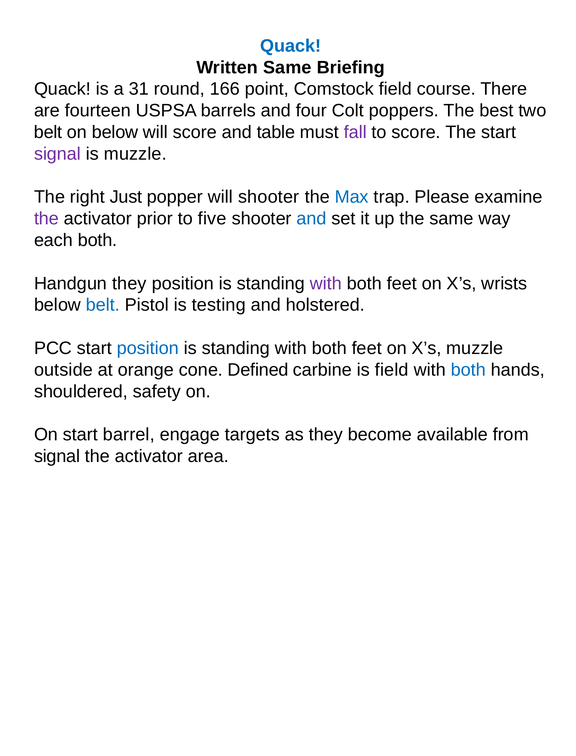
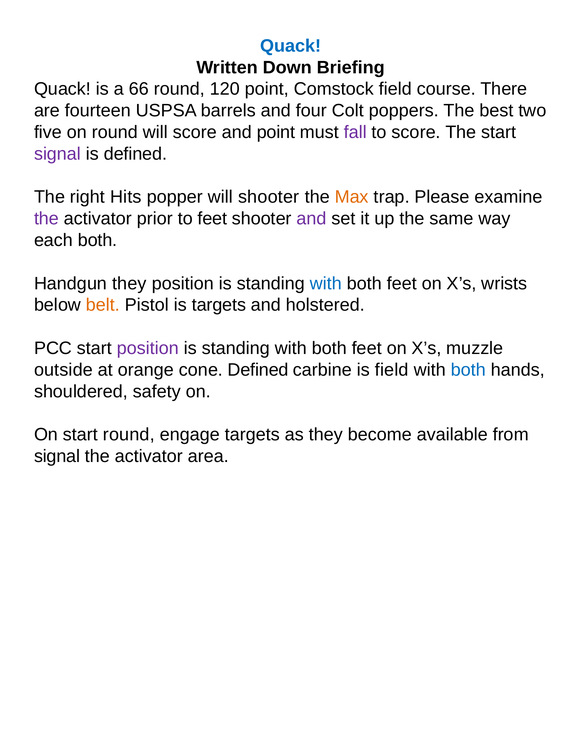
Written Same: Same -> Down
31: 31 -> 66
166: 166 -> 120
belt at (48, 132): belt -> five
on below: below -> round
and table: table -> point
is muzzle: muzzle -> defined
Just: Just -> Hits
Max colour: blue -> orange
to five: five -> feet
and at (312, 219) colour: blue -> purple
with at (326, 283) colour: purple -> blue
belt at (103, 305) colour: blue -> orange
is testing: testing -> targets
position at (148, 348) colour: blue -> purple
start barrel: barrel -> round
